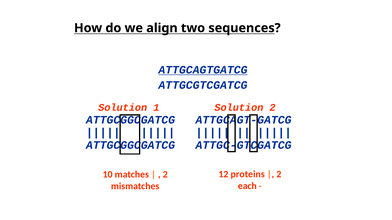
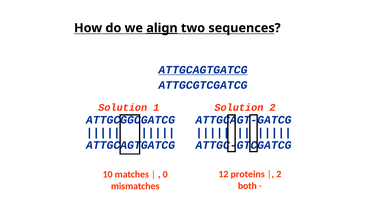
align underline: none -> present
ATTGCGGCGATCG at (131, 145): ATTGCGGCGATCG -> ATTGCAGTGATCG
2 at (165, 175): 2 -> 0
each: each -> both
